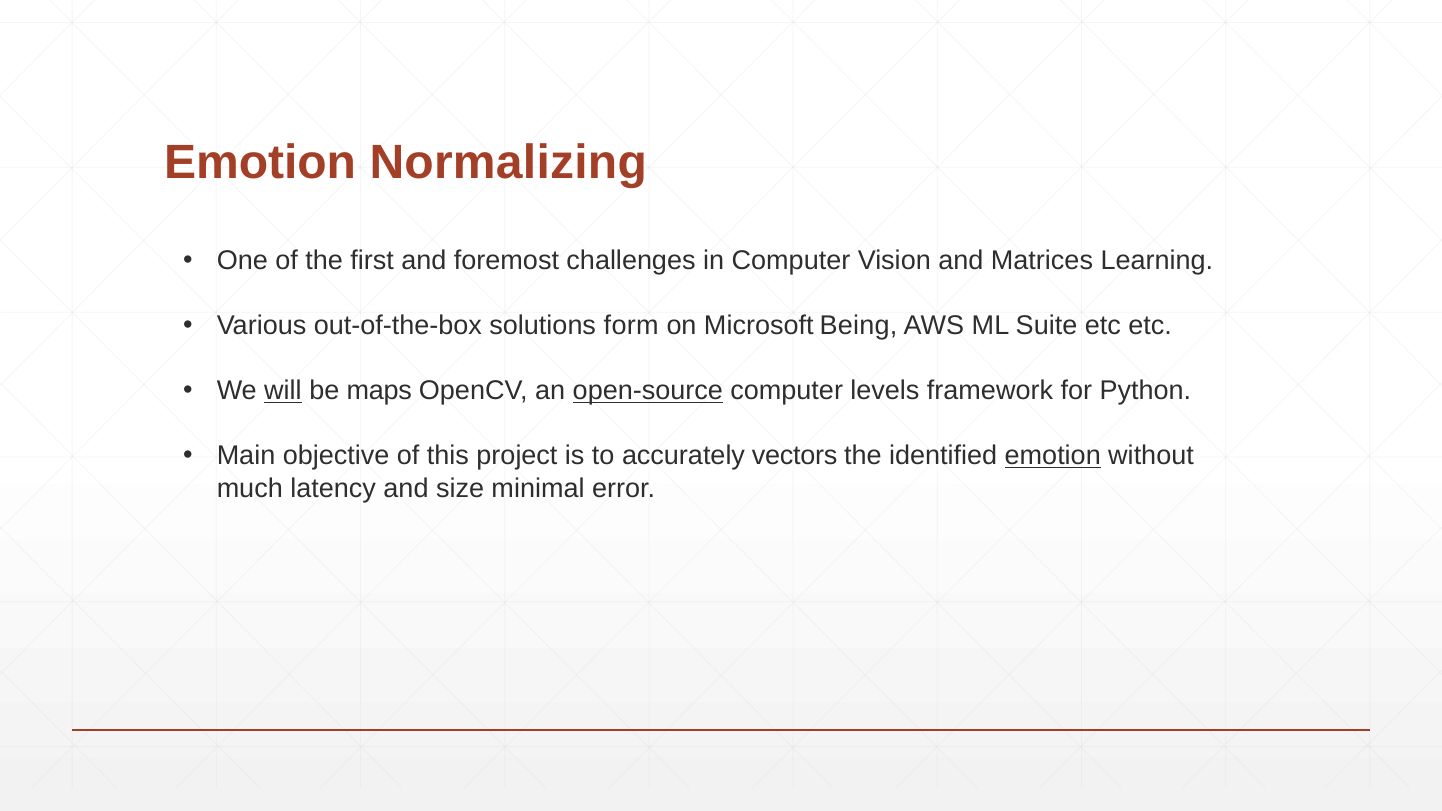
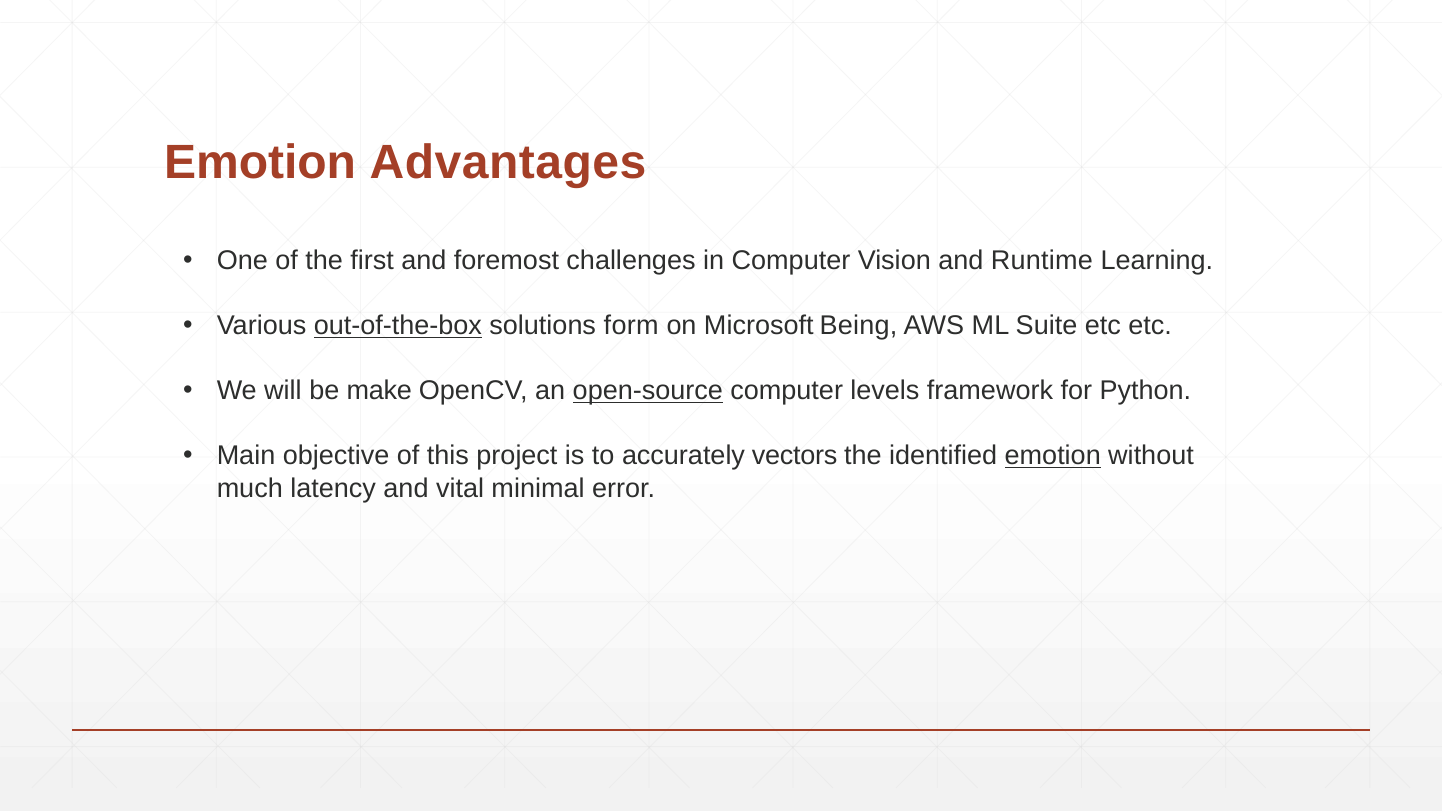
Normalizing: Normalizing -> Advantages
Matrices: Matrices -> Runtime
out-of-the-box underline: none -> present
will underline: present -> none
maps: maps -> make
size: size -> vital
